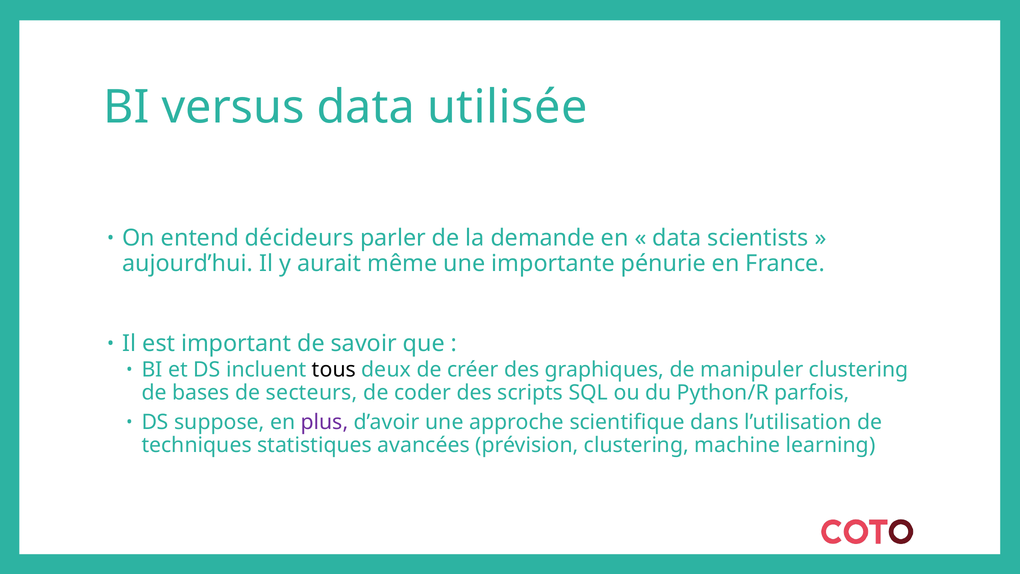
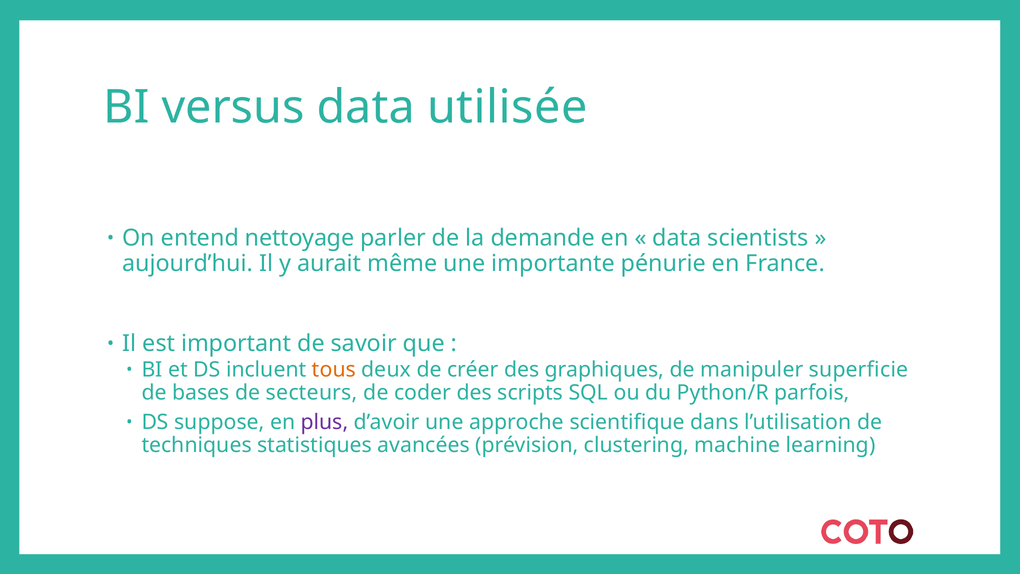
décideurs: décideurs -> nettoyage
tous colour: black -> orange
manipuler clustering: clustering -> superficie
